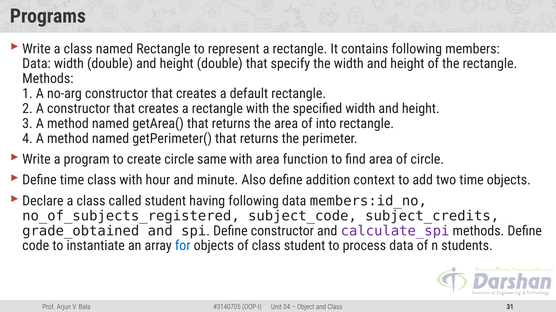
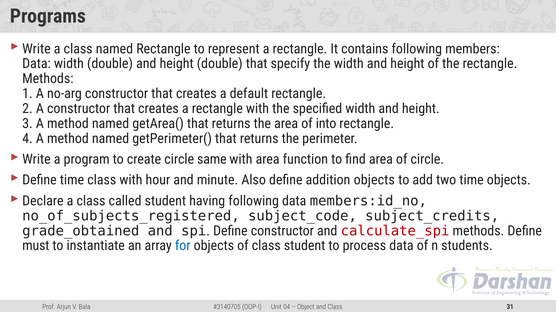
addition context: context -> objects
calculate_spi colour: purple -> red
code: code -> must
